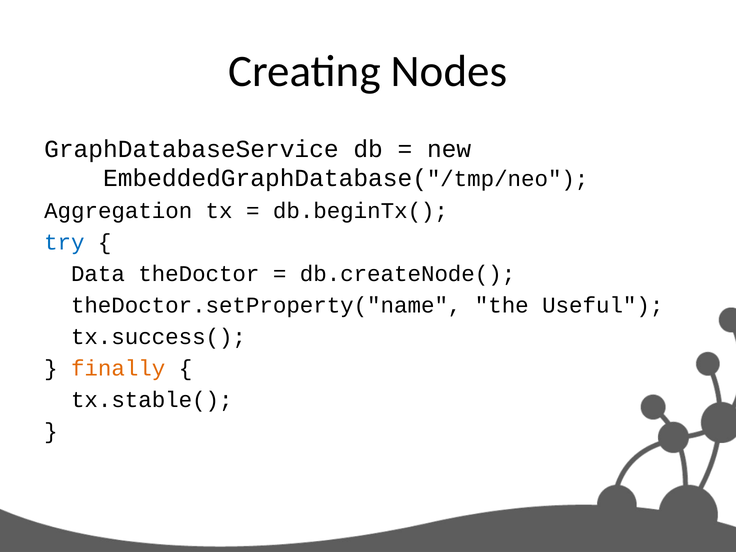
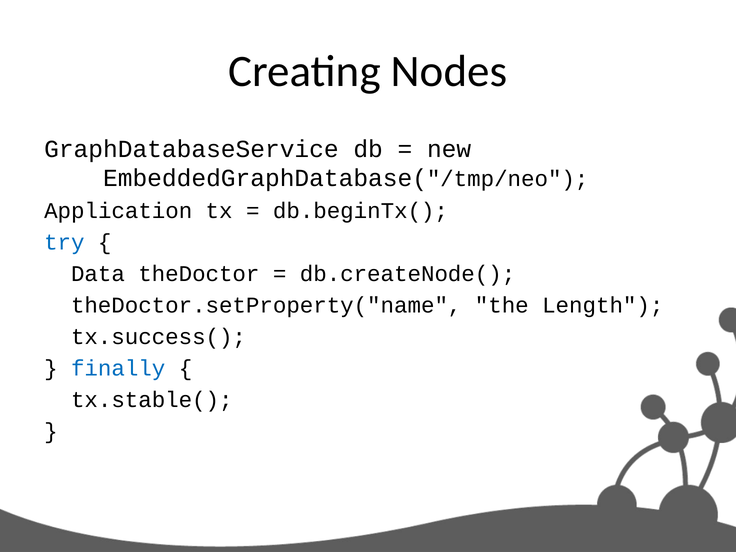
Aggregation: Aggregation -> Application
Useful: Useful -> Length
finally colour: orange -> blue
